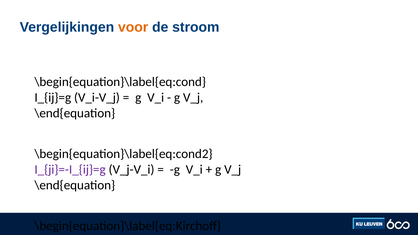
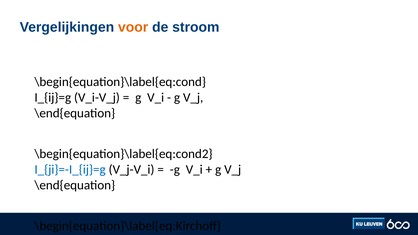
I_{ji}=-I_{ij}=g colour: purple -> blue
